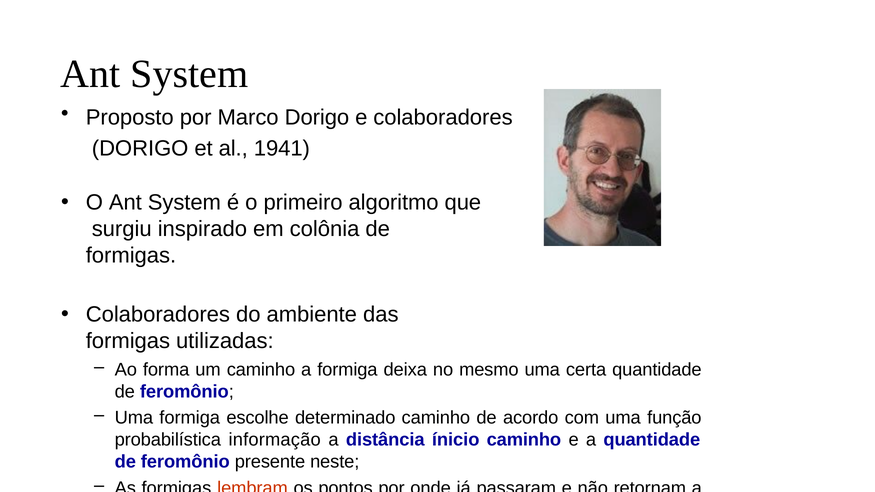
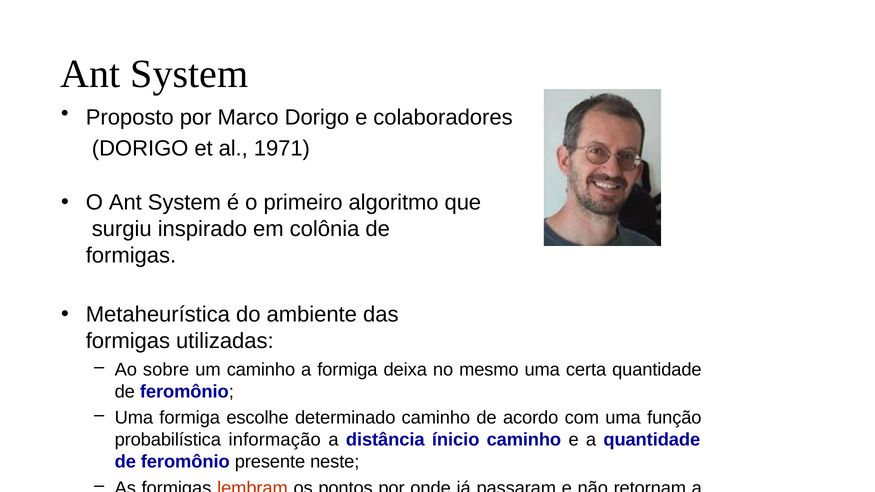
1941: 1941 -> 1971
Colaboradores at (158, 315): Colaboradores -> Metaheurística
forma: forma -> sobre
